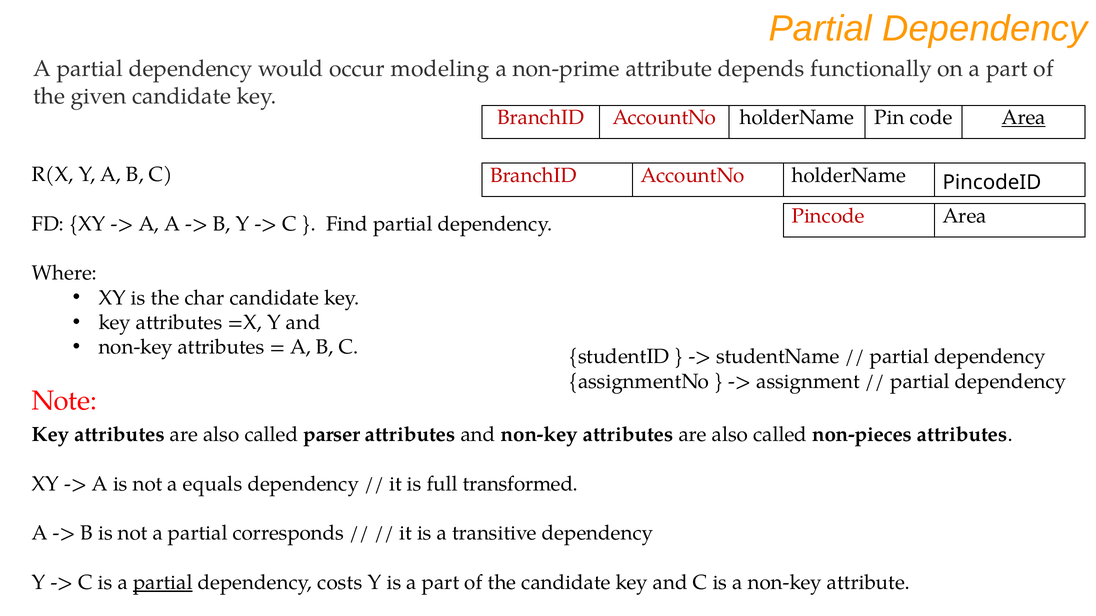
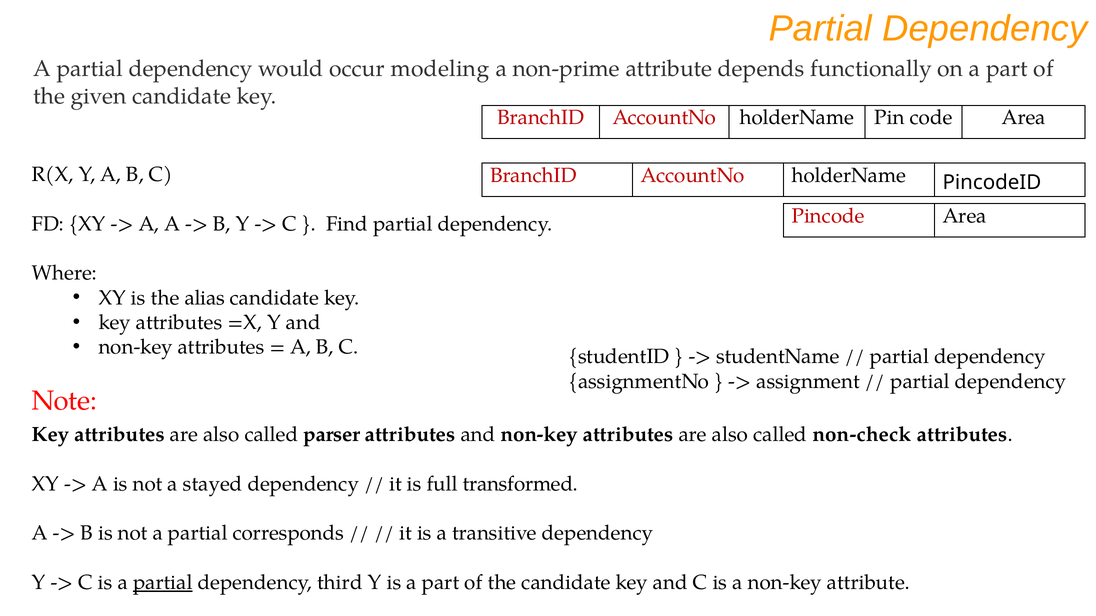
Area at (1024, 118) underline: present -> none
char: char -> alias
non-pieces: non-pieces -> non-check
equals: equals -> stayed
costs: costs -> third
